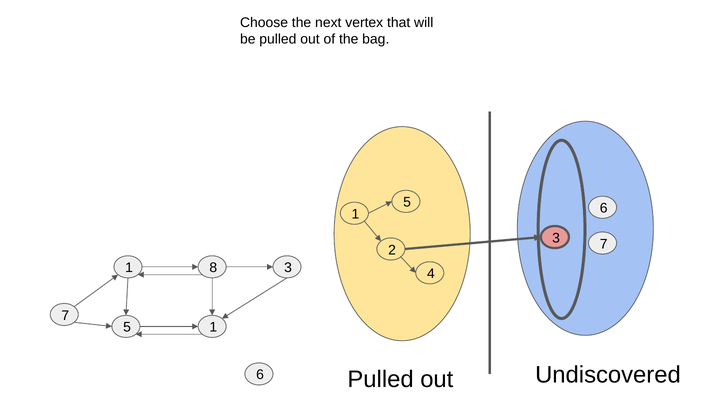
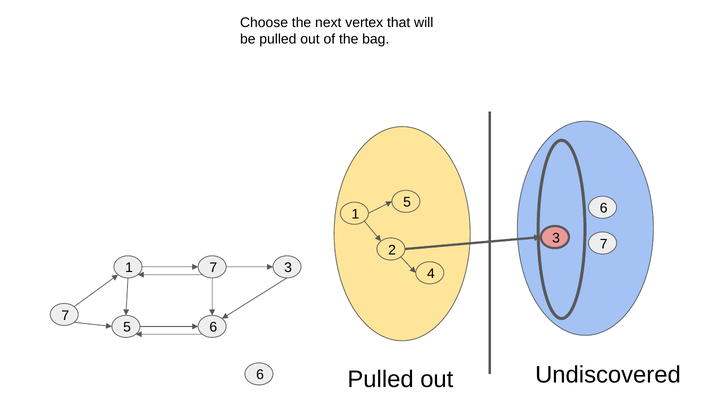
1 8: 8 -> 7
5 1: 1 -> 6
